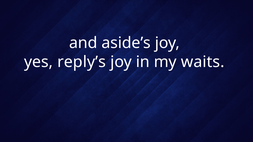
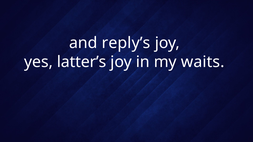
aside’s: aside’s -> reply’s
reply’s: reply’s -> latter’s
